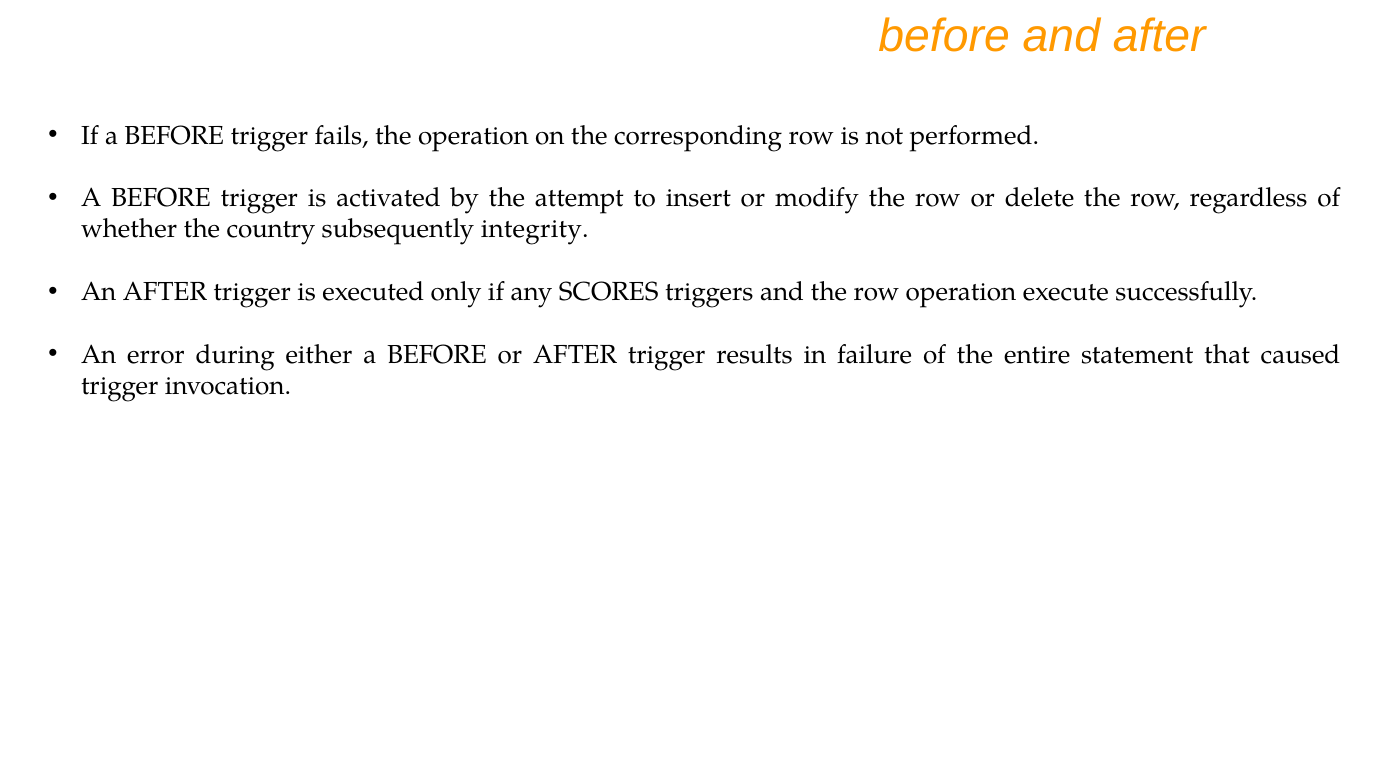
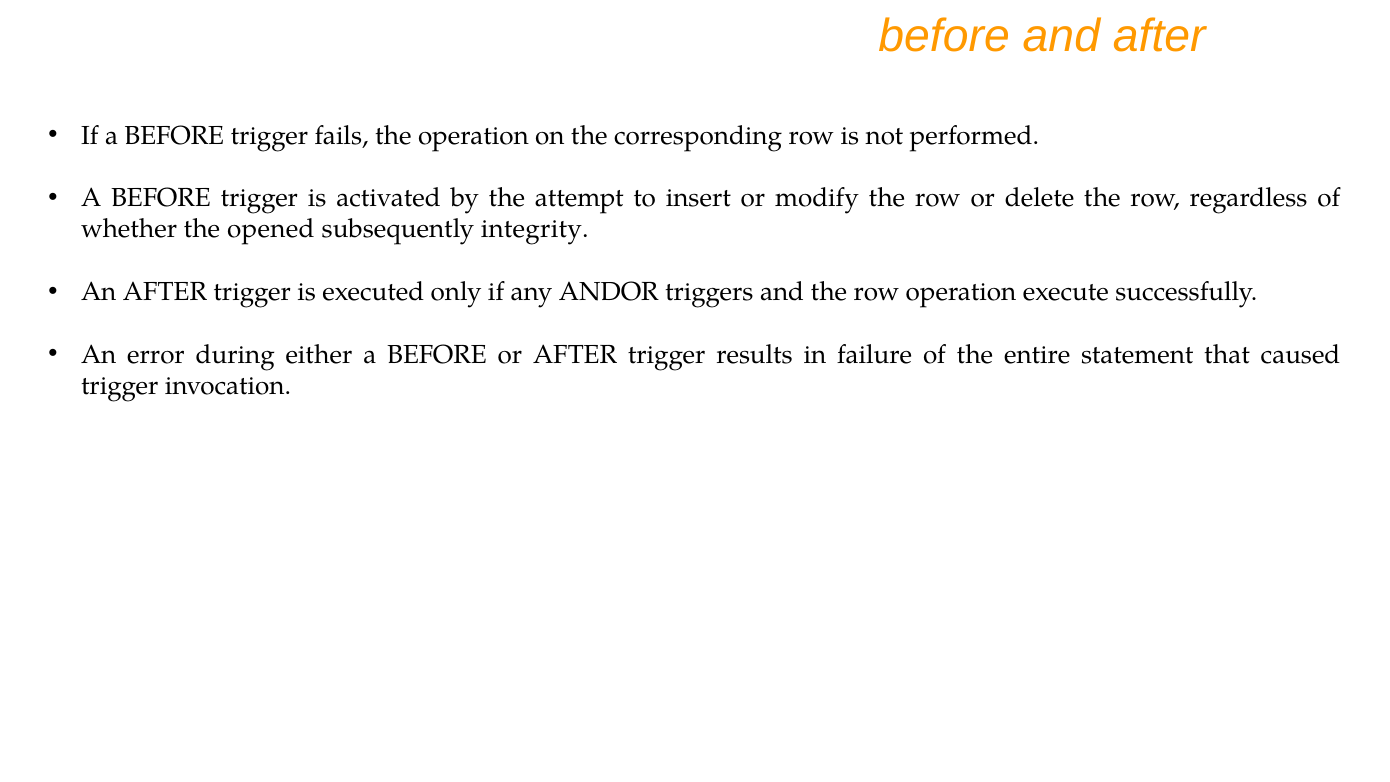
country: country -> opened
SCORES: SCORES -> ANDOR
